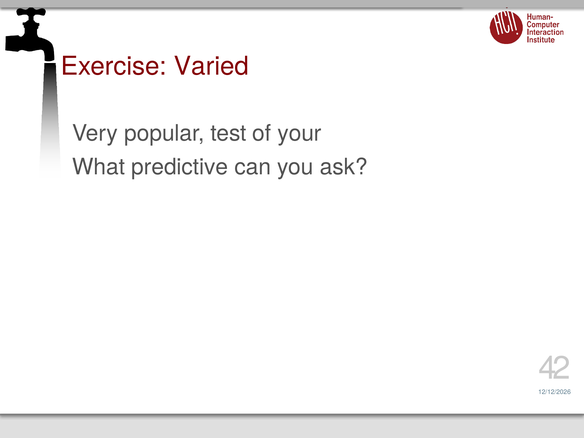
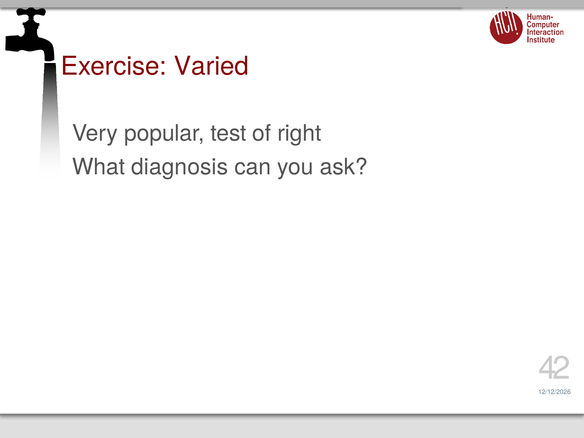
your: your -> right
predictive: predictive -> diagnosis
